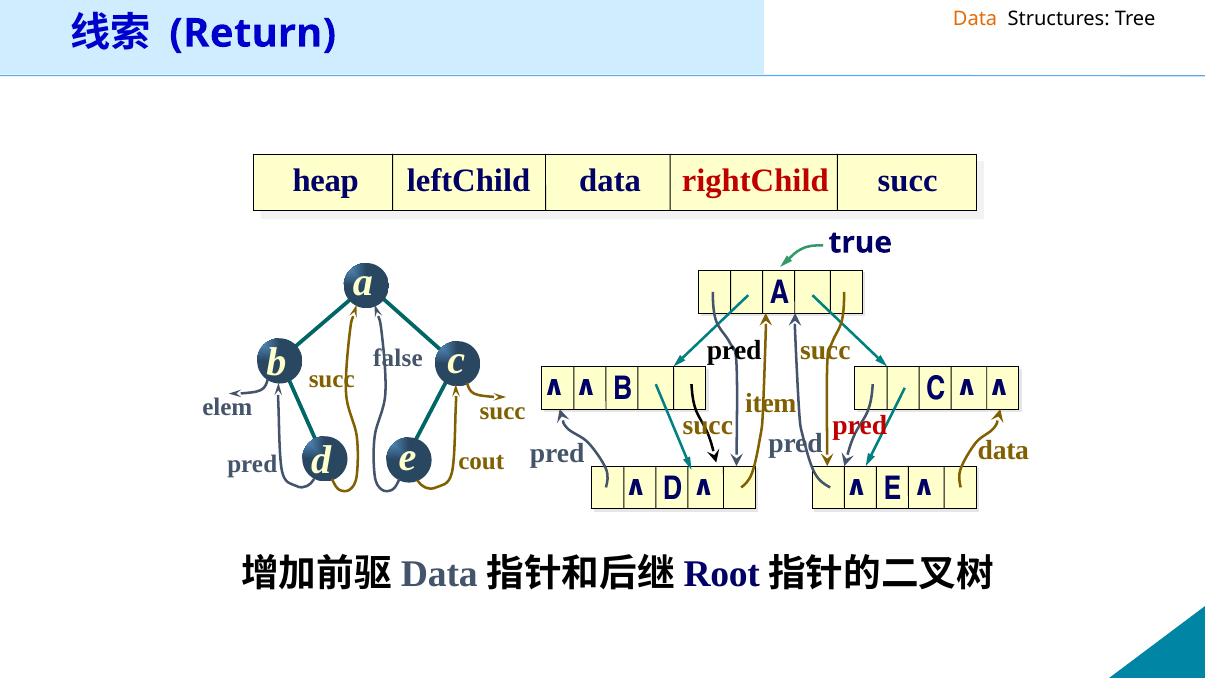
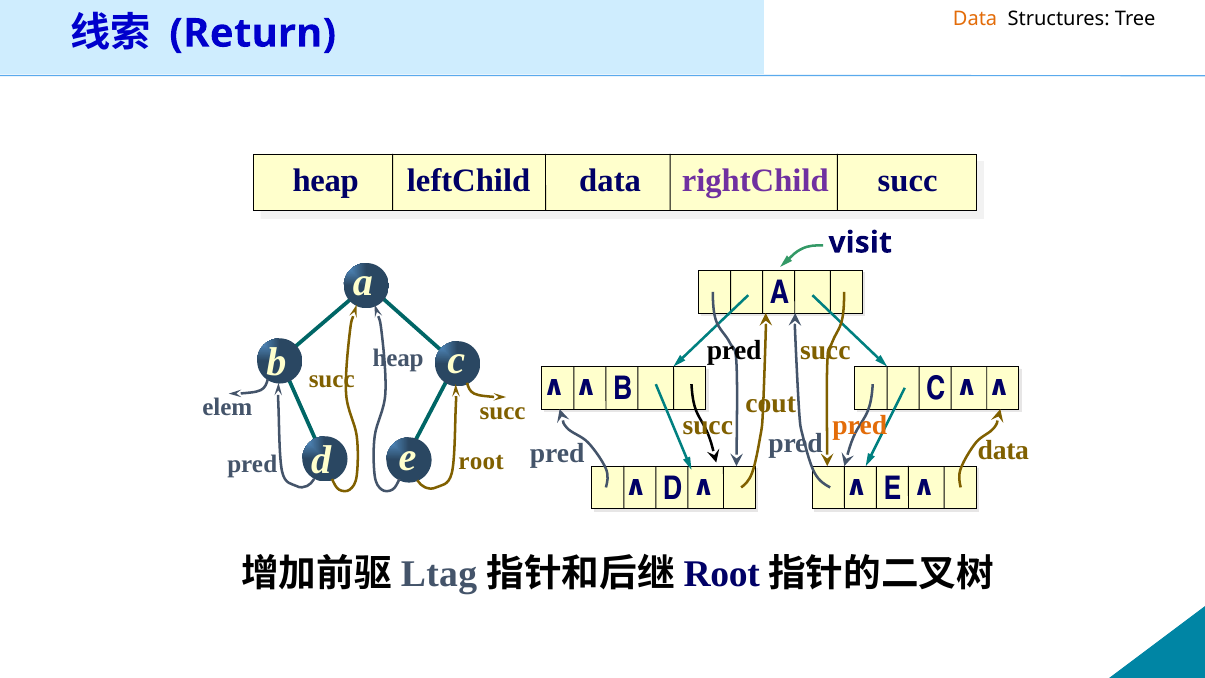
rightChild colour: red -> purple
true: true -> visit
false at (398, 358): false -> heap
item: item -> cout
pred at (860, 425) colour: red -> orange
cout at (481, 461): cout -> root
Data at (439, 574): Data -> Ltag
